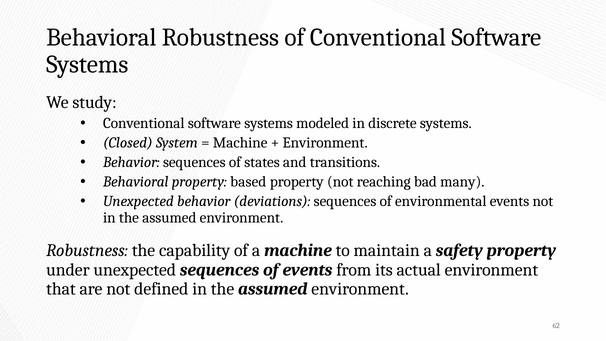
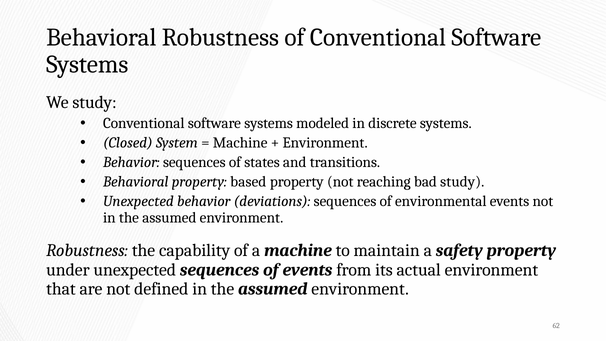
bad many: many -> study
